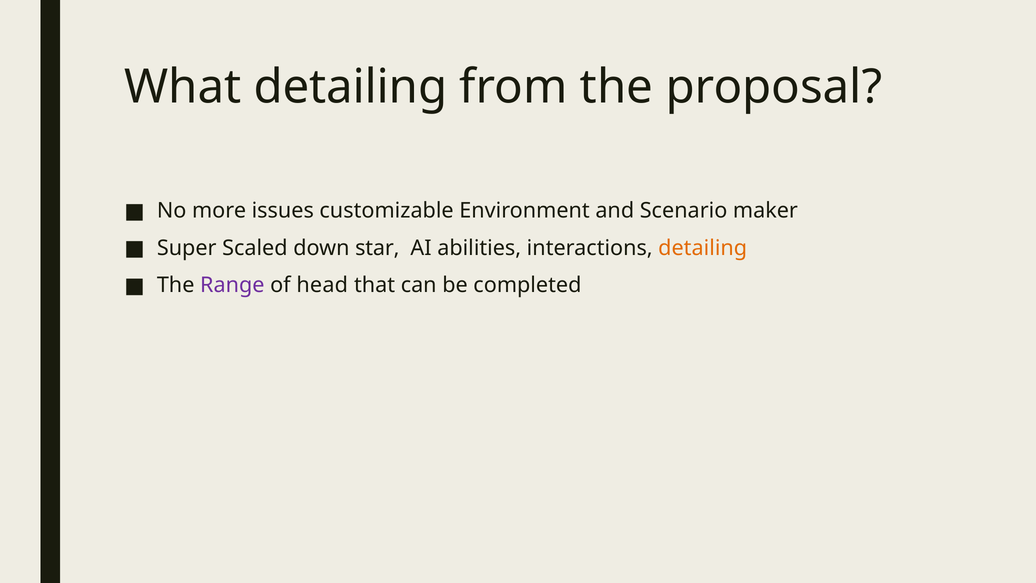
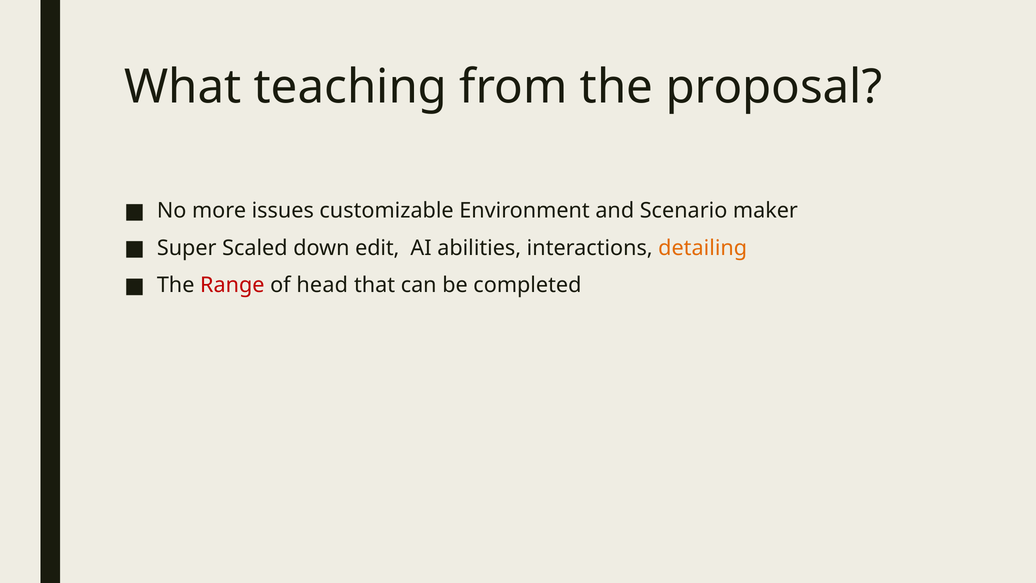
What detailing: detailing -> teaching
star: star -> edit
Range colour: purple -> red
